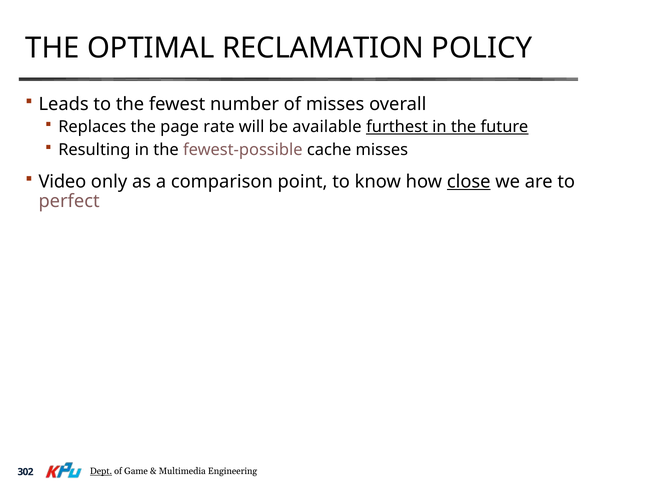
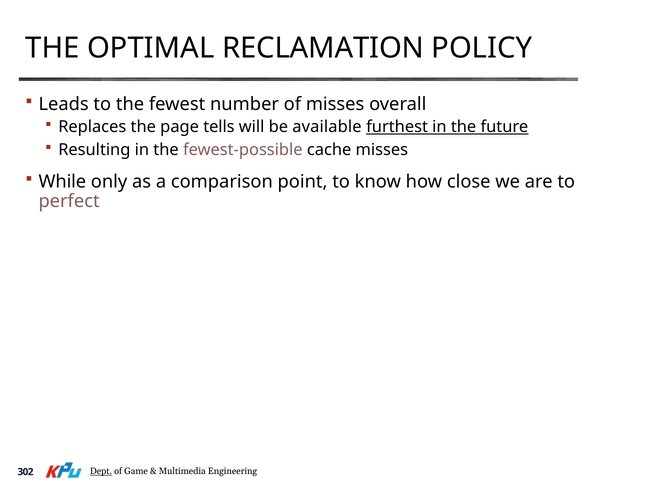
rate: rate -> tells
Video: Video -> While
close underline: present -> none
